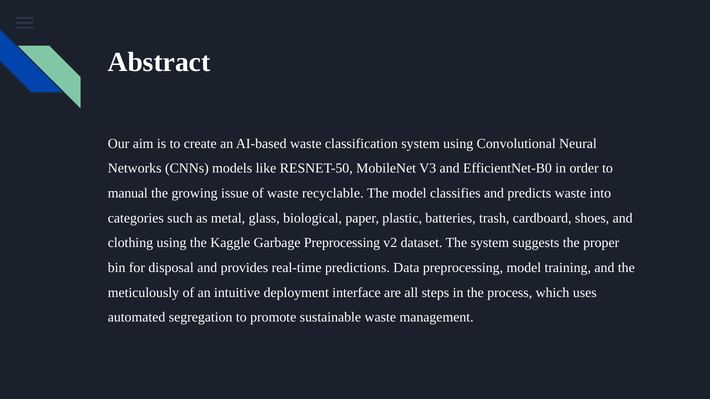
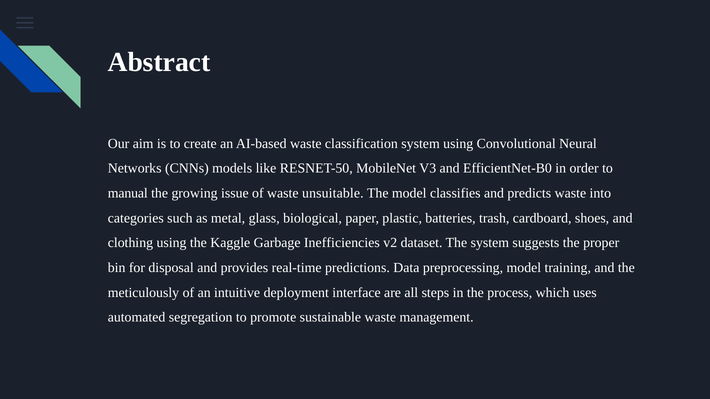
recyclable: recyclable -> unsuitable
Garbage Preprocessing: Preprocessing -> Inefficiencies
